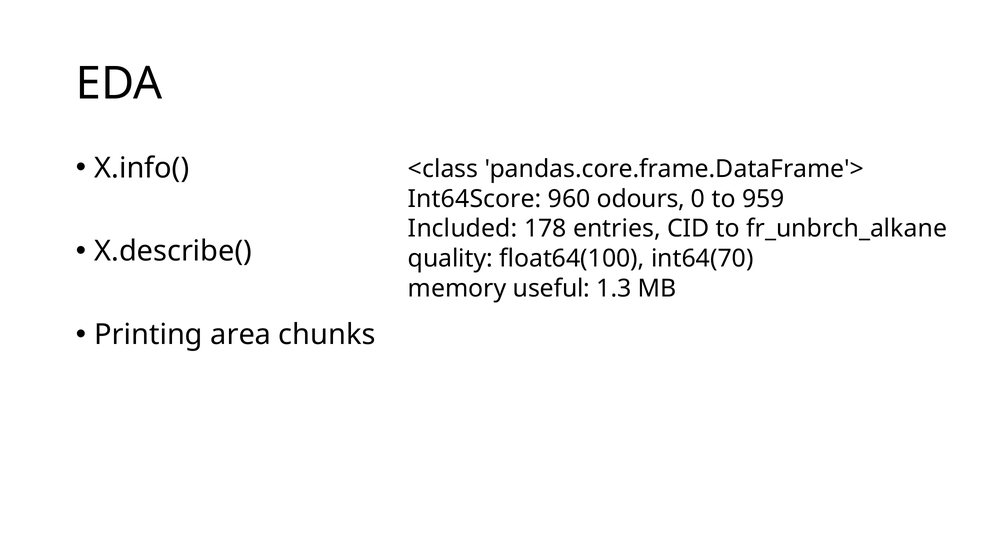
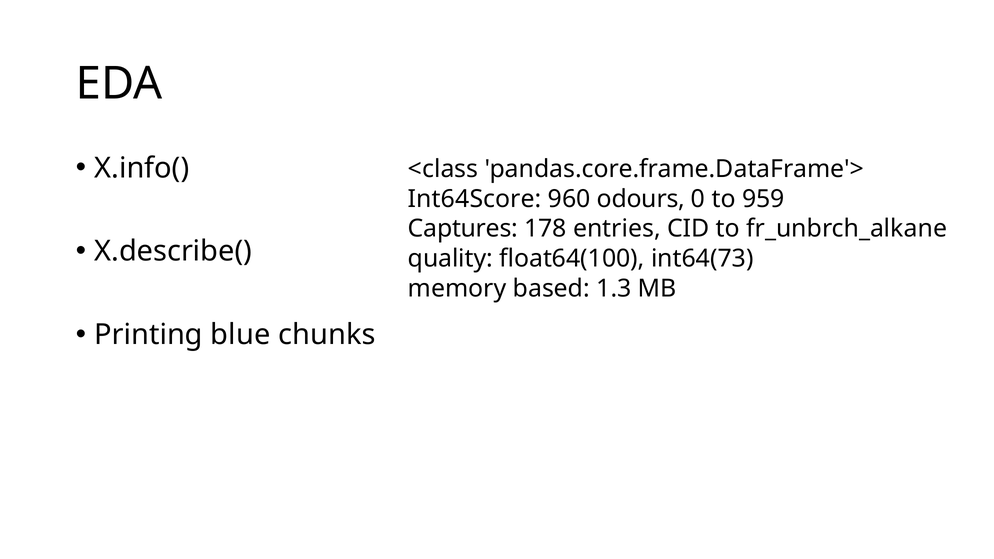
Included: Included -> Captures
int64(70: int64(70 -> int64(73
useful: useful -> based
area: area -> blue
